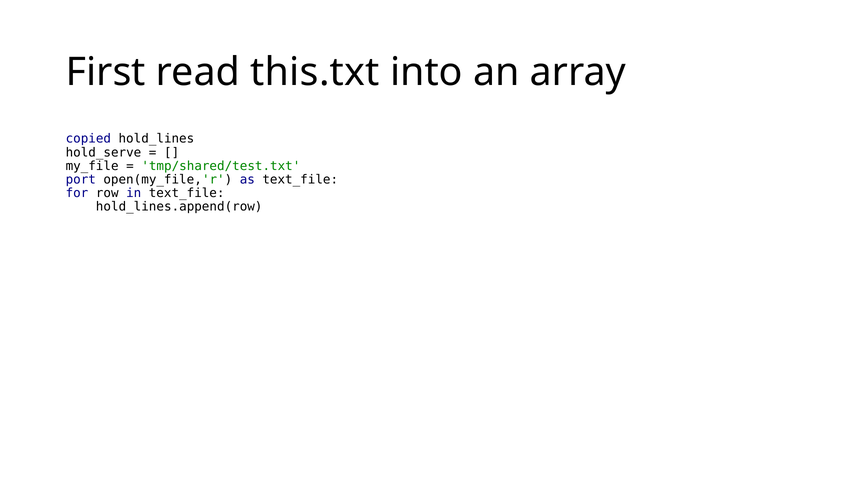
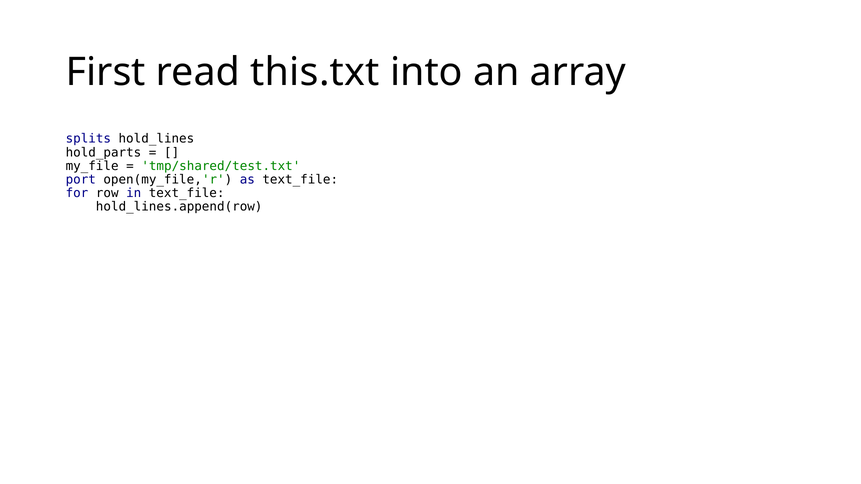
copied: copied -> splits
hold_serve: hold_serve -> hold_parts
